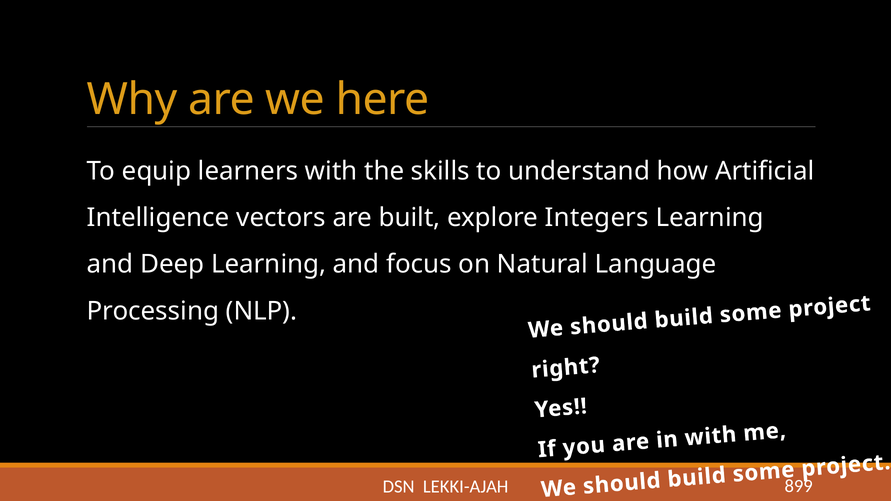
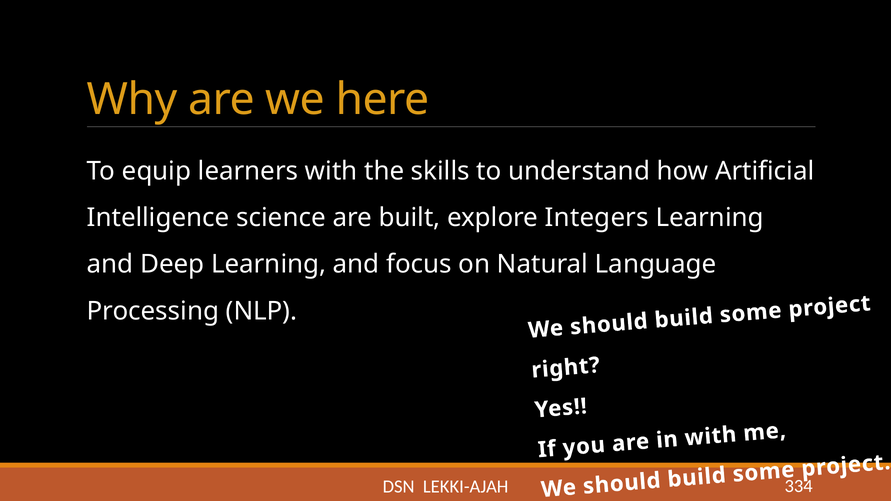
vectors: vectors -> science
899: 899 -> 334
